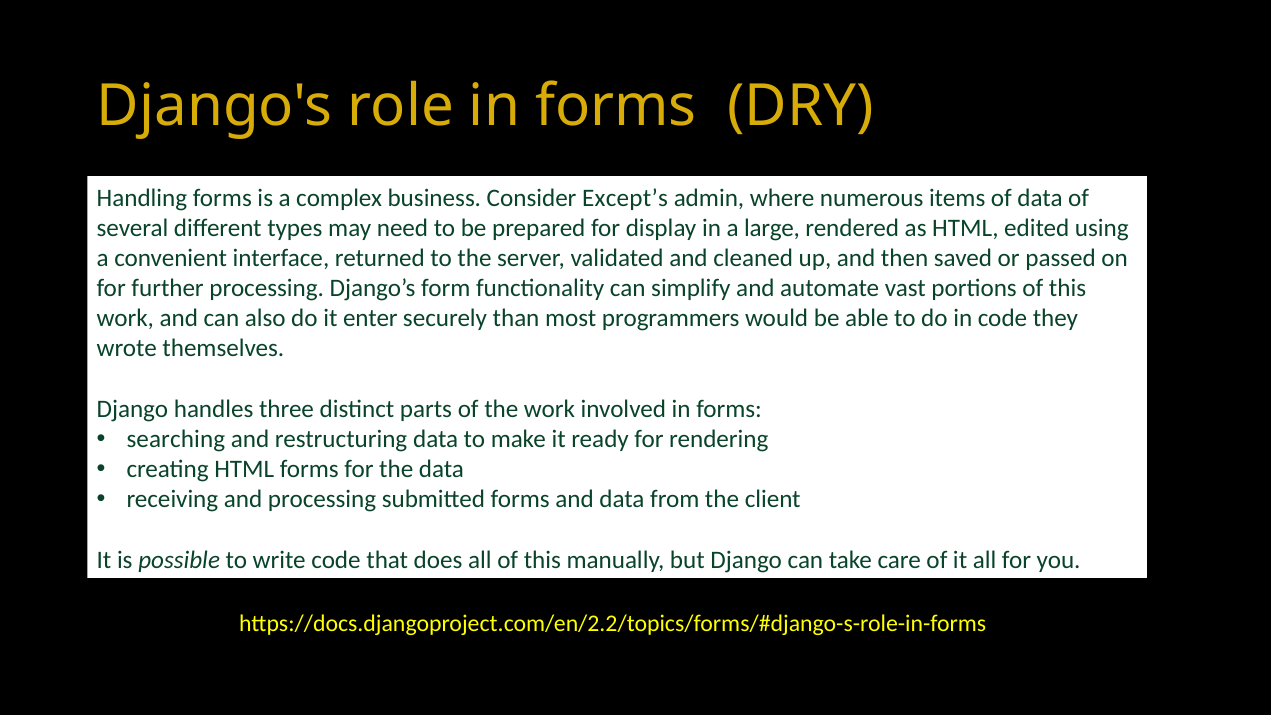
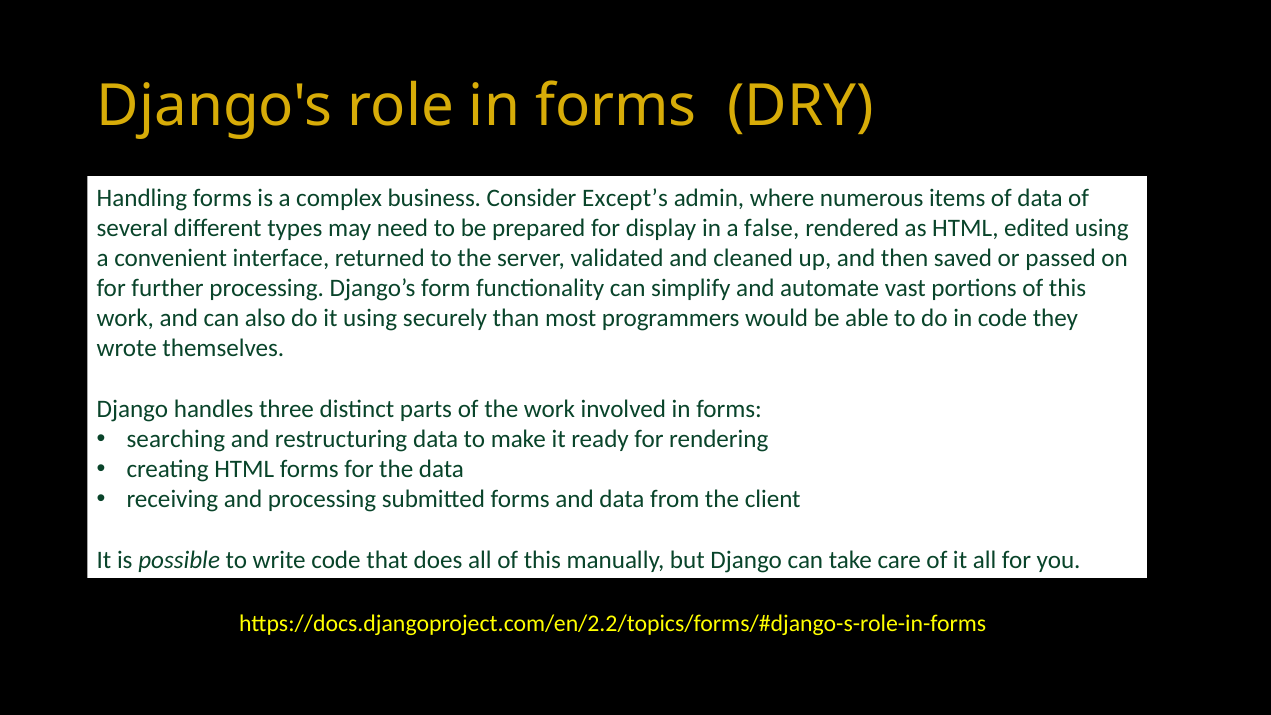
large: large -> false
it enter: enter -> using
